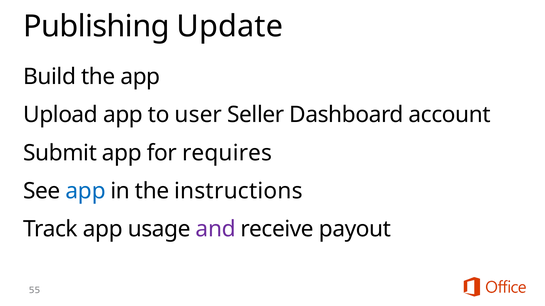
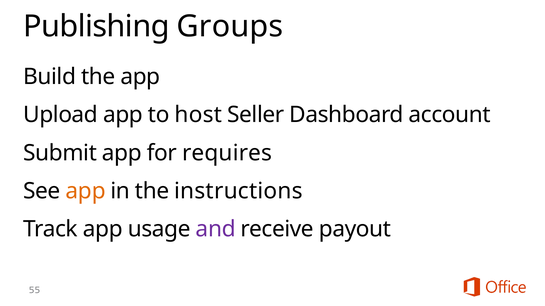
Update: Update -> Groups
user: user -> host
app at (86, 191) colour: blue -> orange
